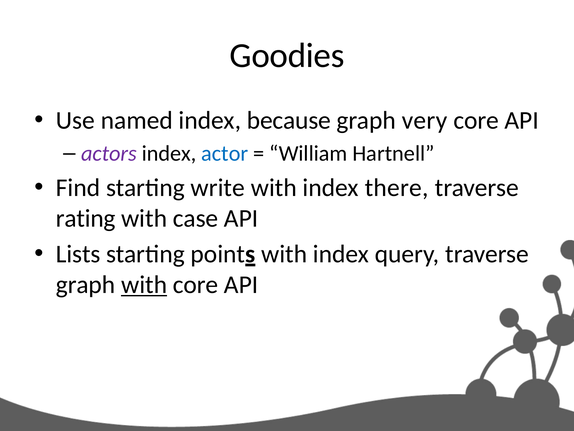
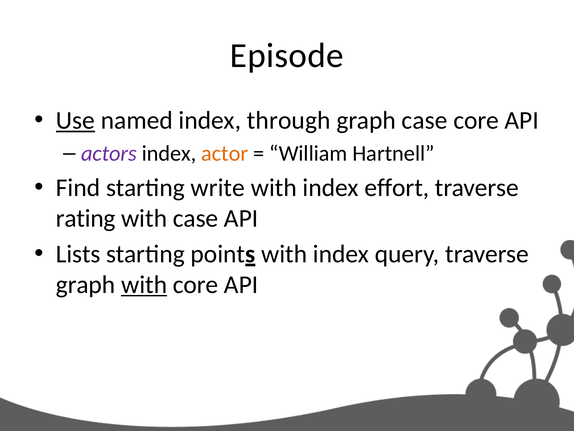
Goodies: Goodies -> Episode
Use underline: none -> present
because: because -> through
graph very: very -> case
actor colour: blue -> orange
there: there -> effort
